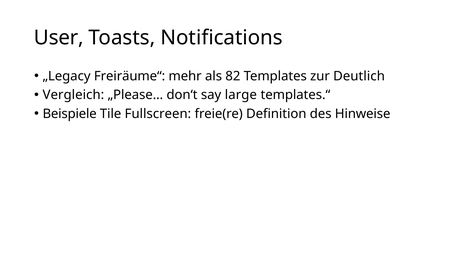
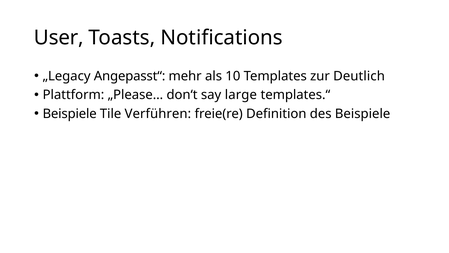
Freiräume“: Freiräume“ -> Angepasst“
82: 82 -> 10
Vergleich: Vergleich -> Plattform
Fullscreen: Fullscreen -> Verführen
des Hinweise: Hinweise -> Beispiele
